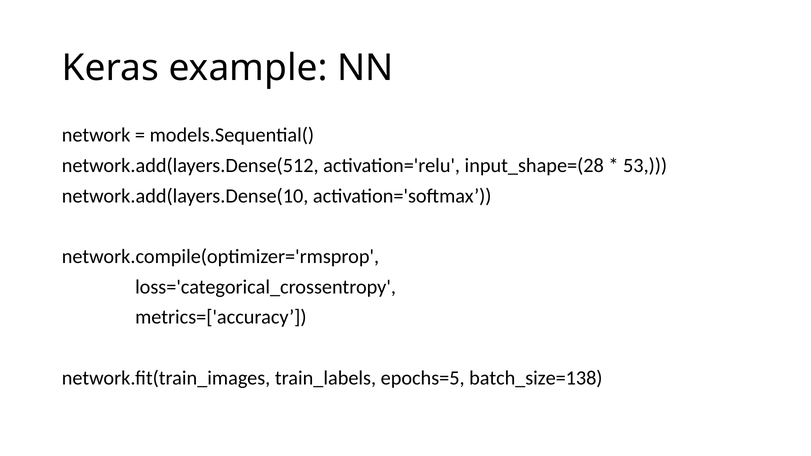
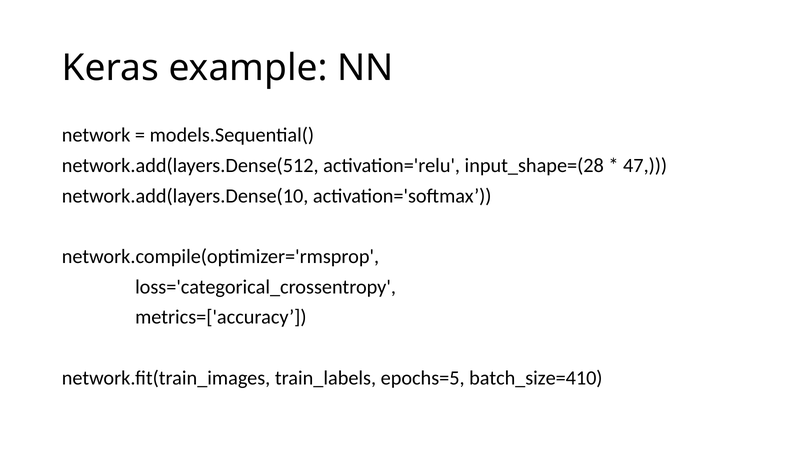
53: 53 -> 47
batch_size=138: batch_size=138 -> batch_size=410
